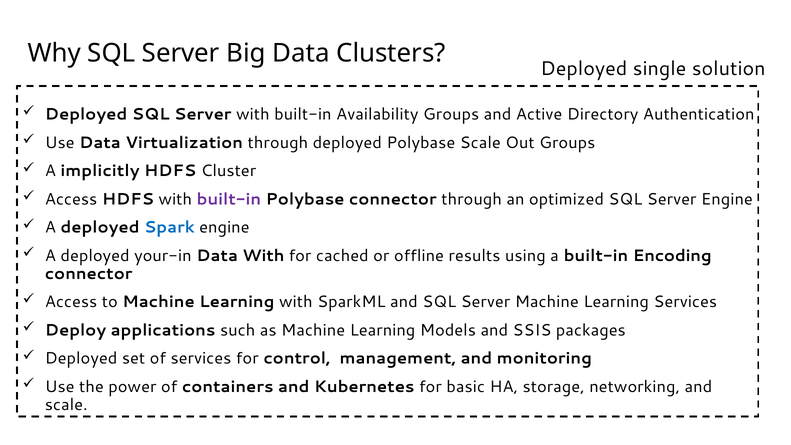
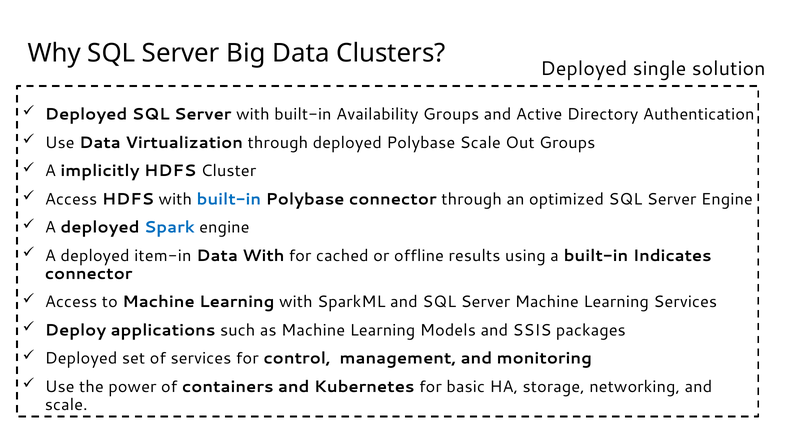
built-in at (229, 199) colour: purple -> blue
your-in: your-in -> item-in
Encoding: Encoding -> Indicates
